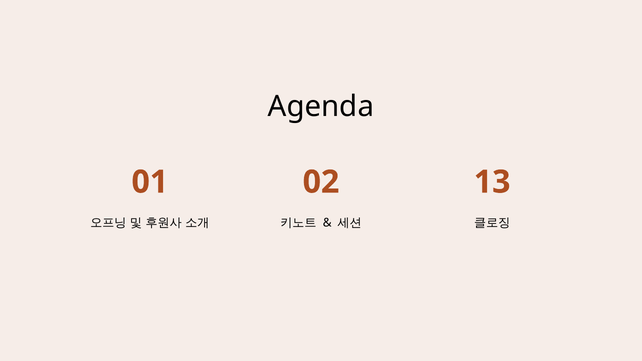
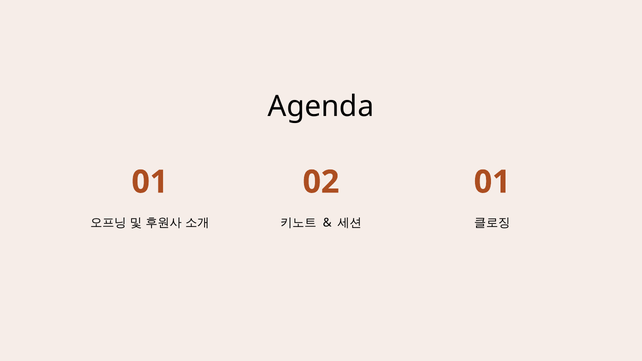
01 13: 13 -> 01
